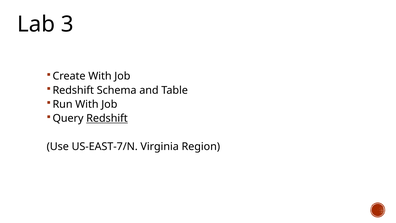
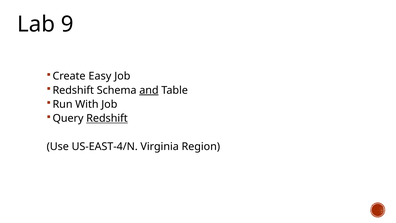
3: 3 -> 9
Create With: With -> Easy
and underline: none -> present
US-EAST-7/N: US-EAST-7/N -> US-EAST-4/N
